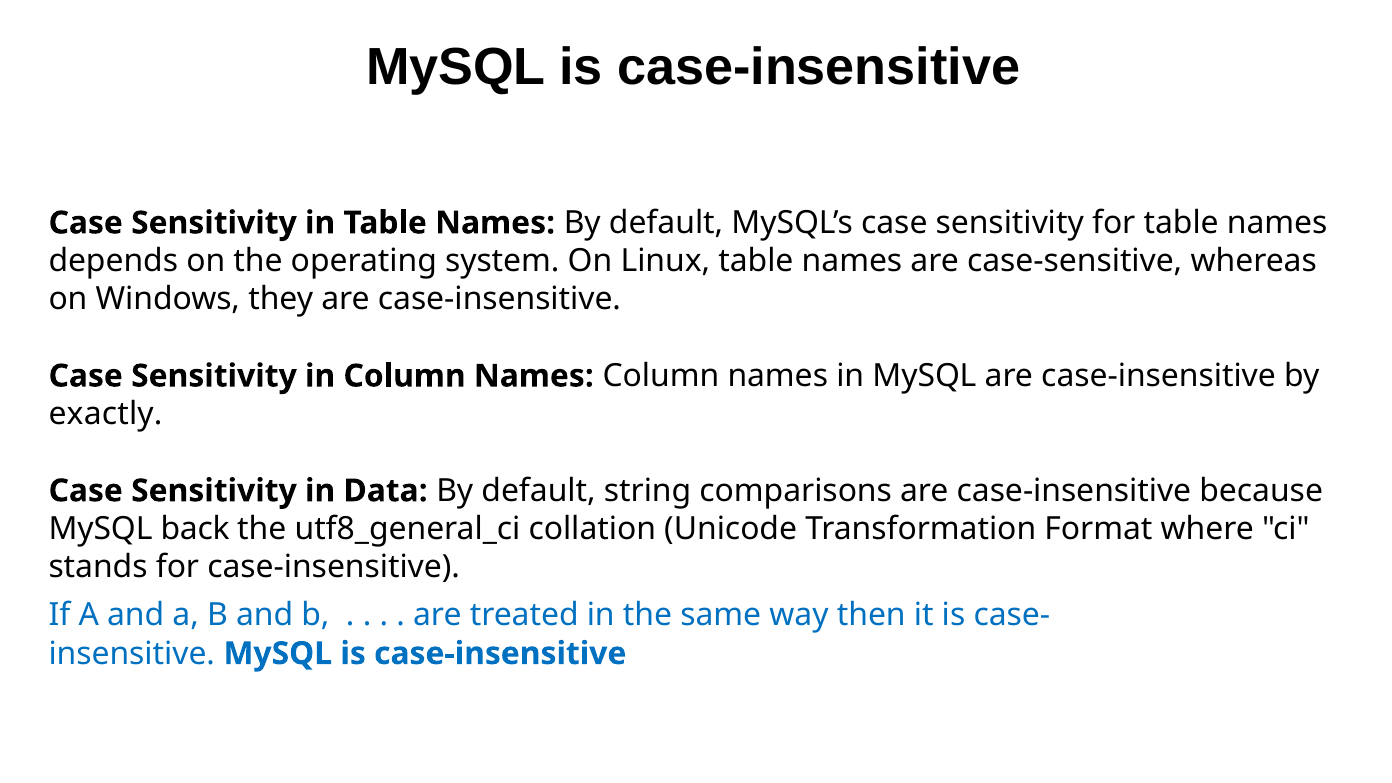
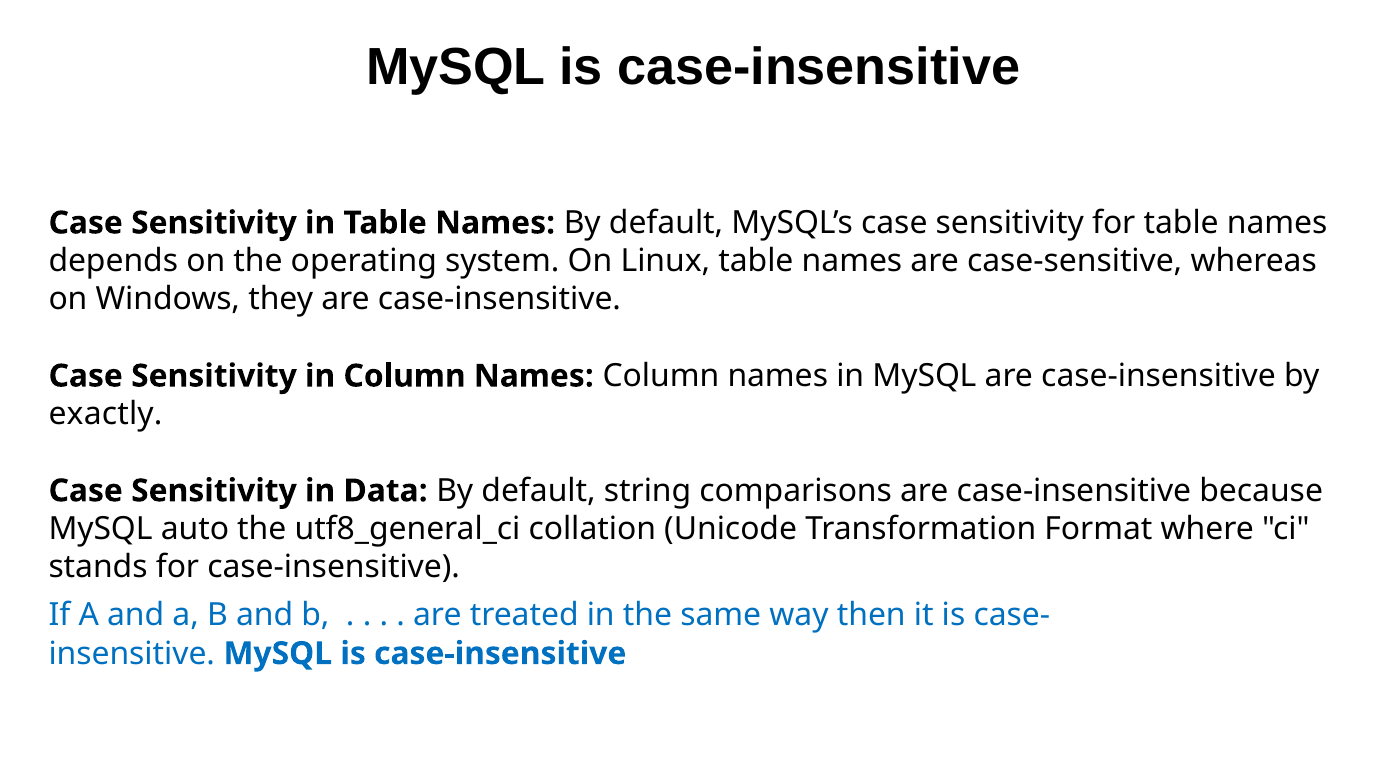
back: back -> auto
